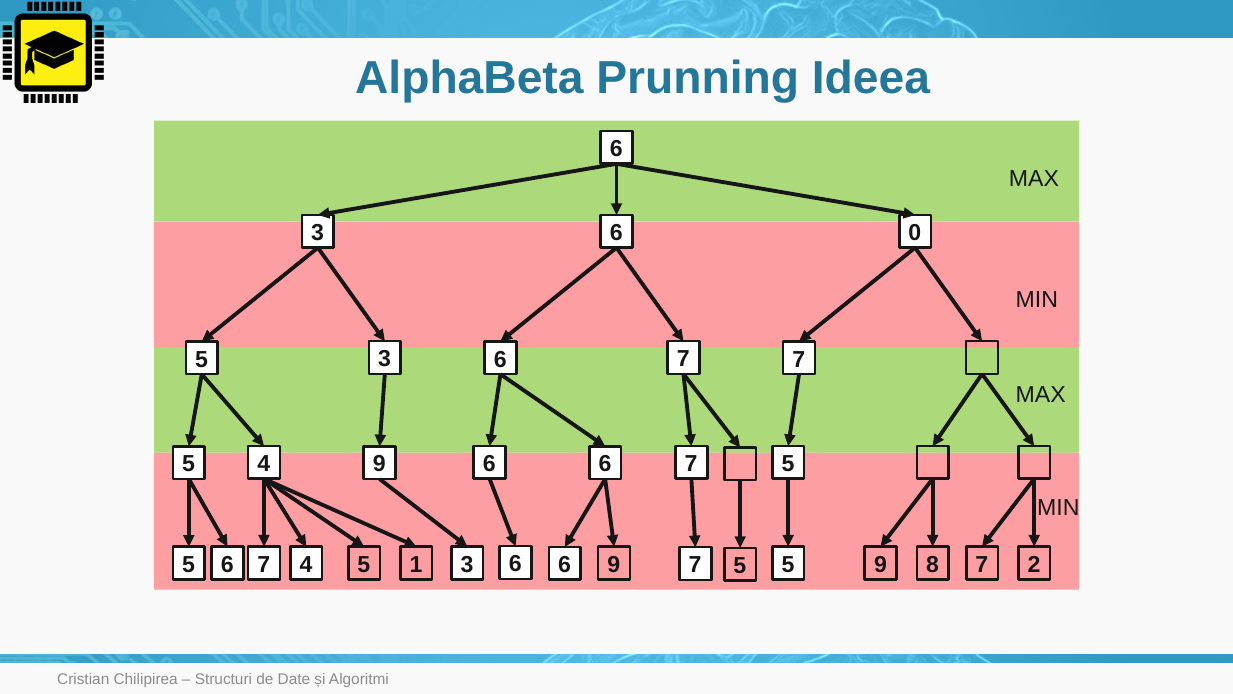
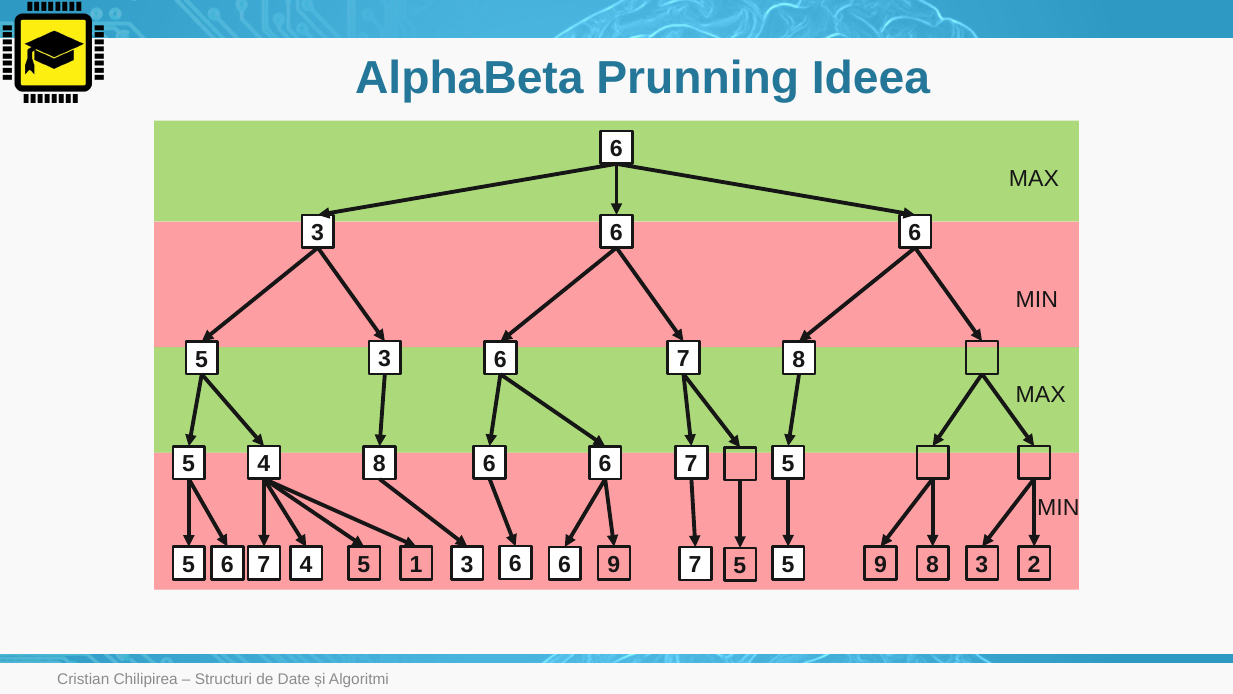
6 0: 0 -> 6
7 at (799, 359): 7 -> 8
9 at (379, 464): 9 -> 8
9 7: 7 -> 3
